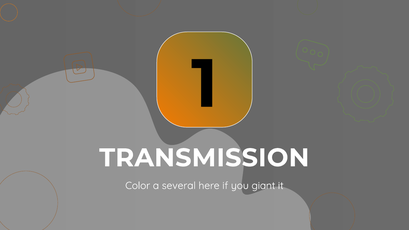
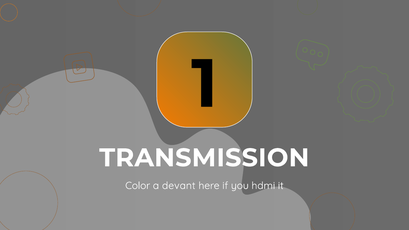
several: several -> devant
giant: giant -> hdmi
